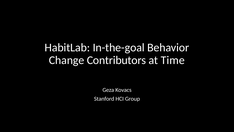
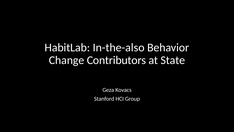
In-the-goal: In-the-goal -> In-the-also
Time: Time -> State
